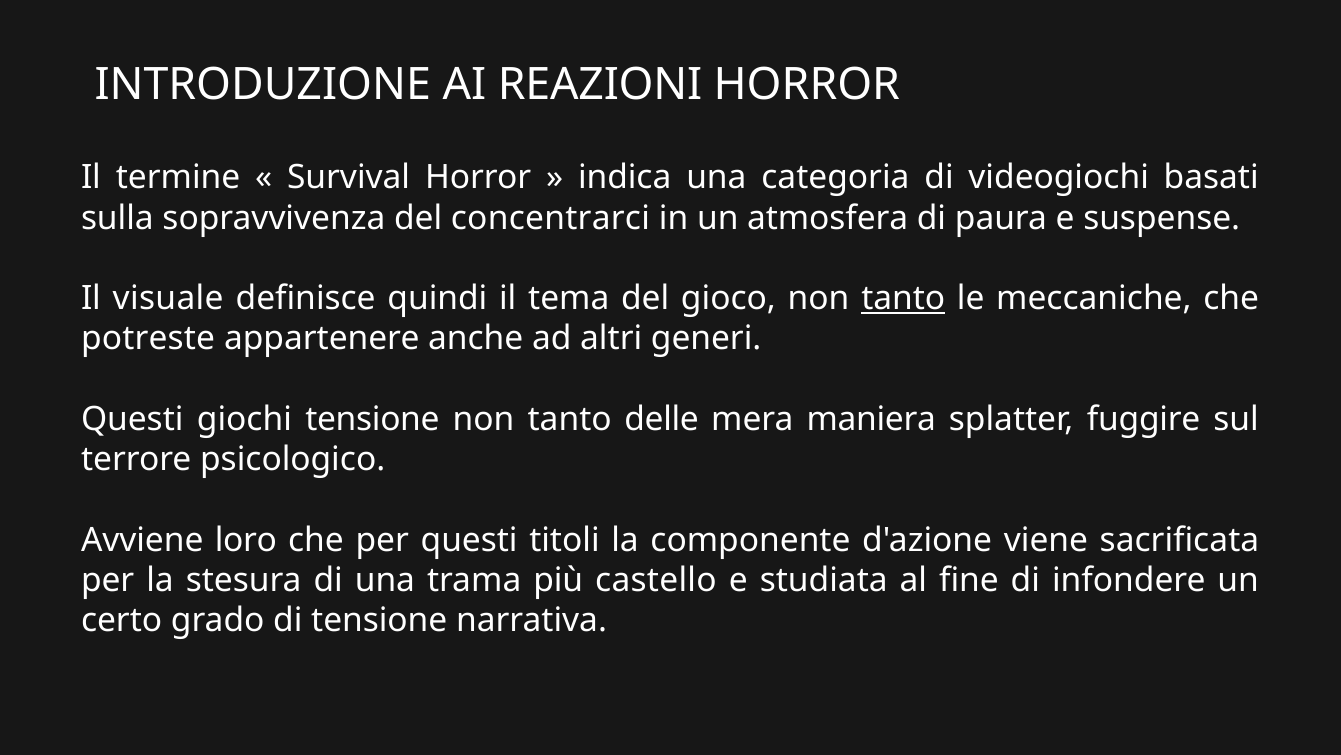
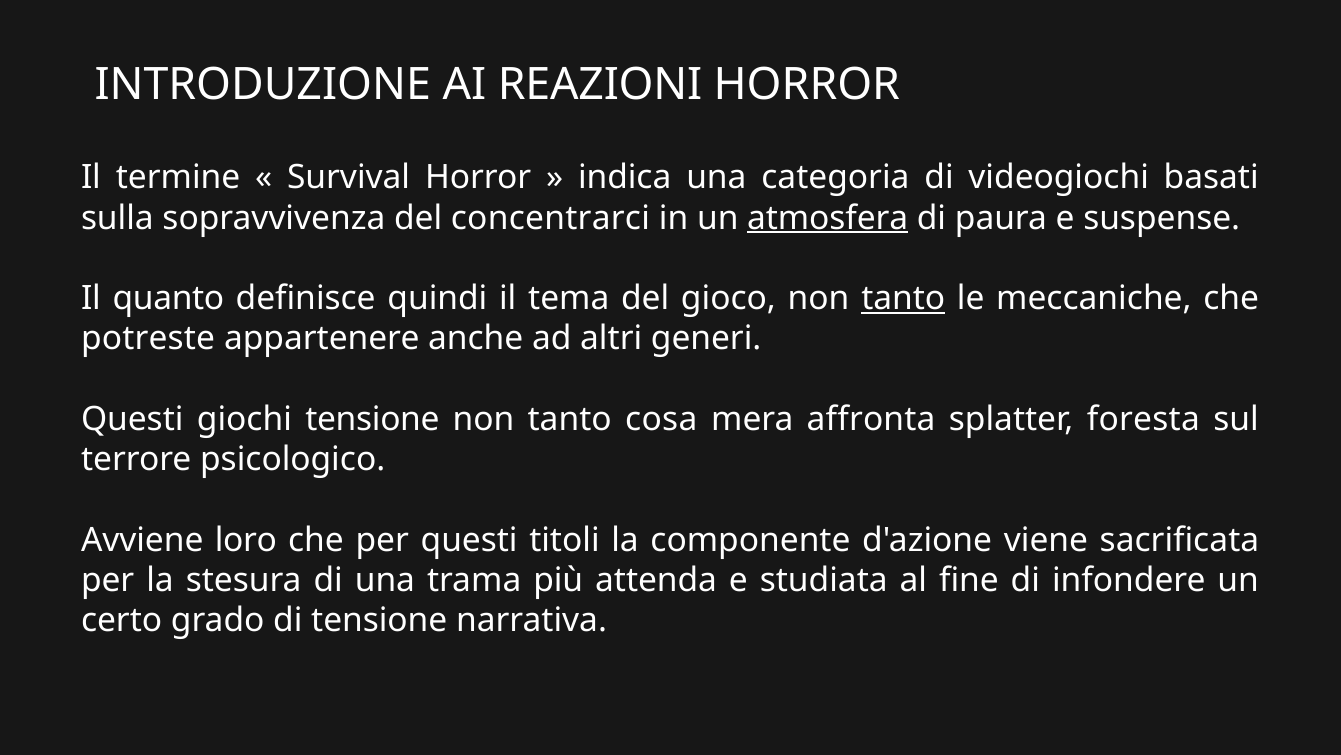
atmosfera underline: none -> present
visuale: visuale -> quanto
delle: delle -> cosa
maniera: maniera -> affronta
fuggire: fuggire -> foresta
castello: castello -> attenda
